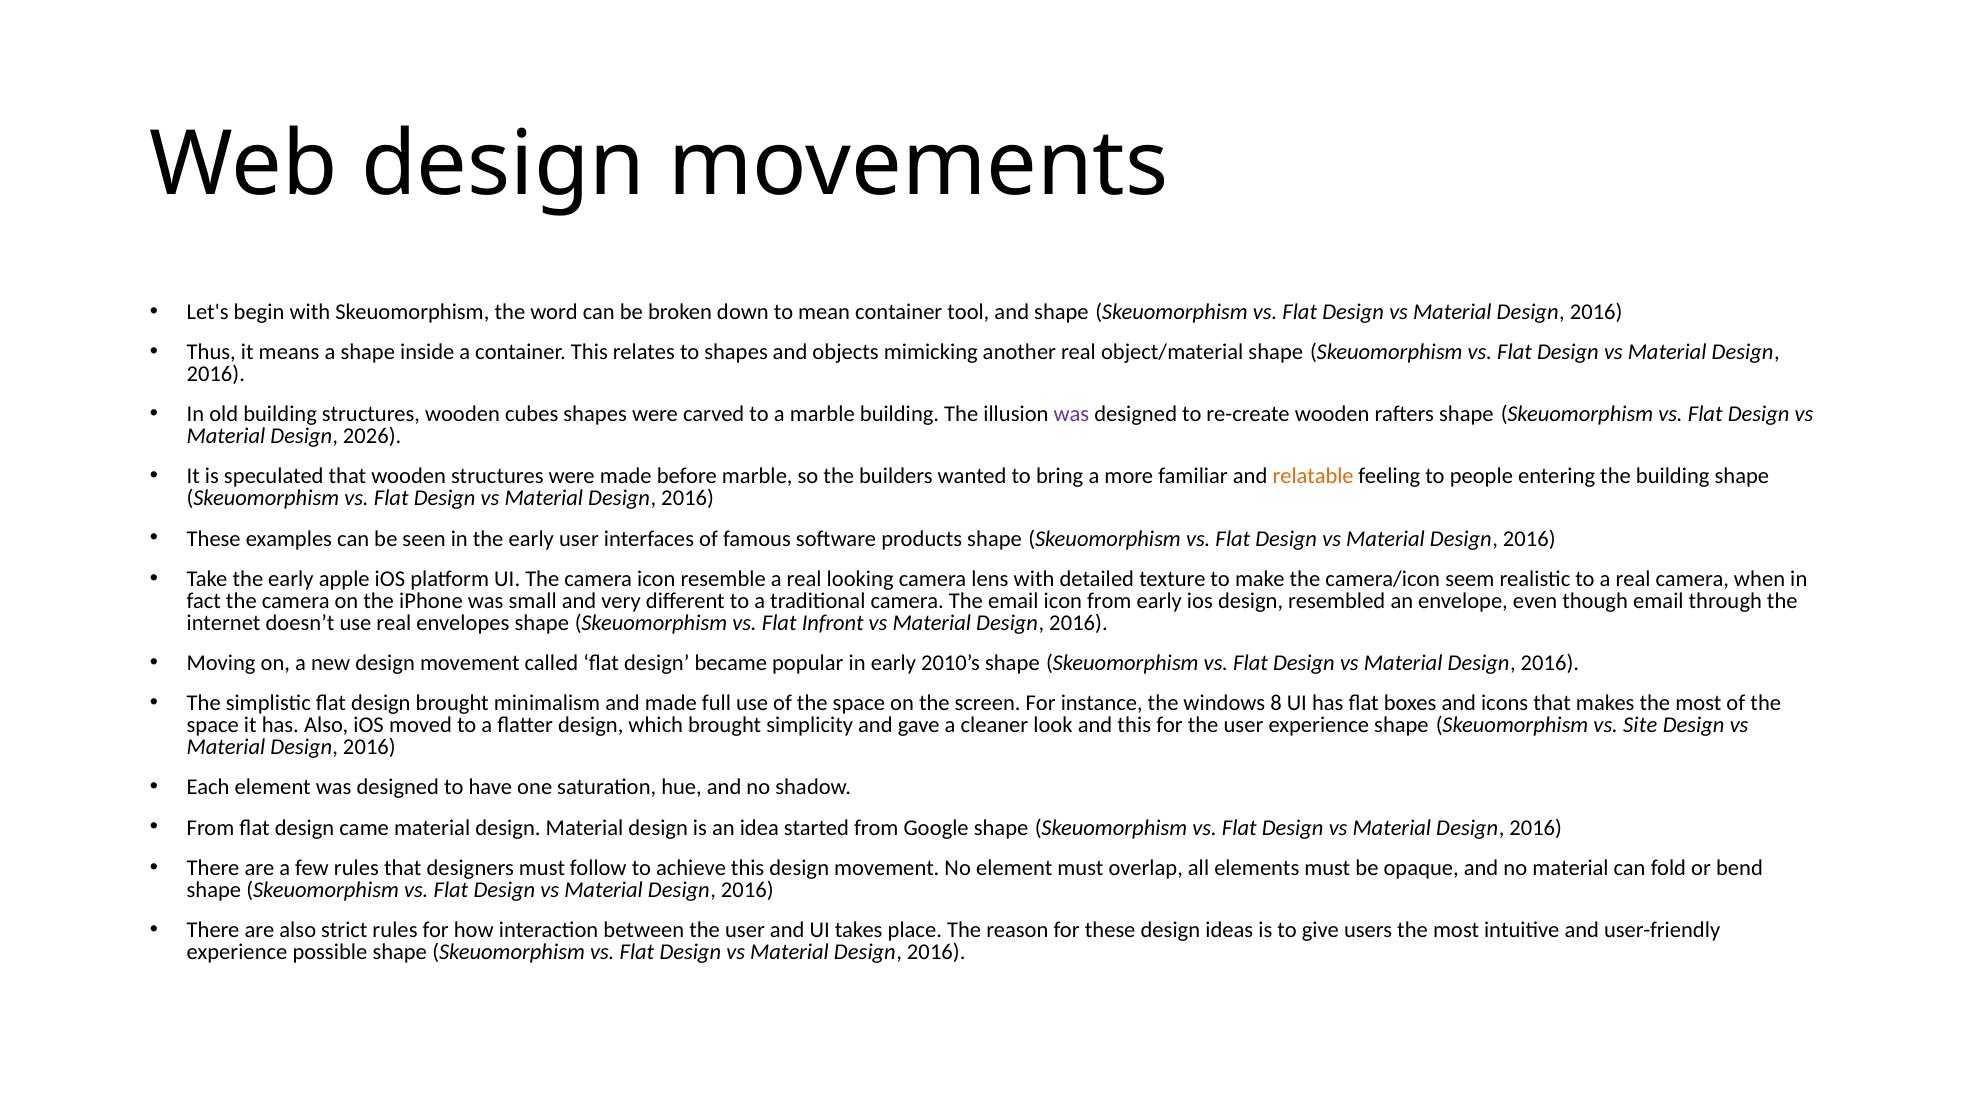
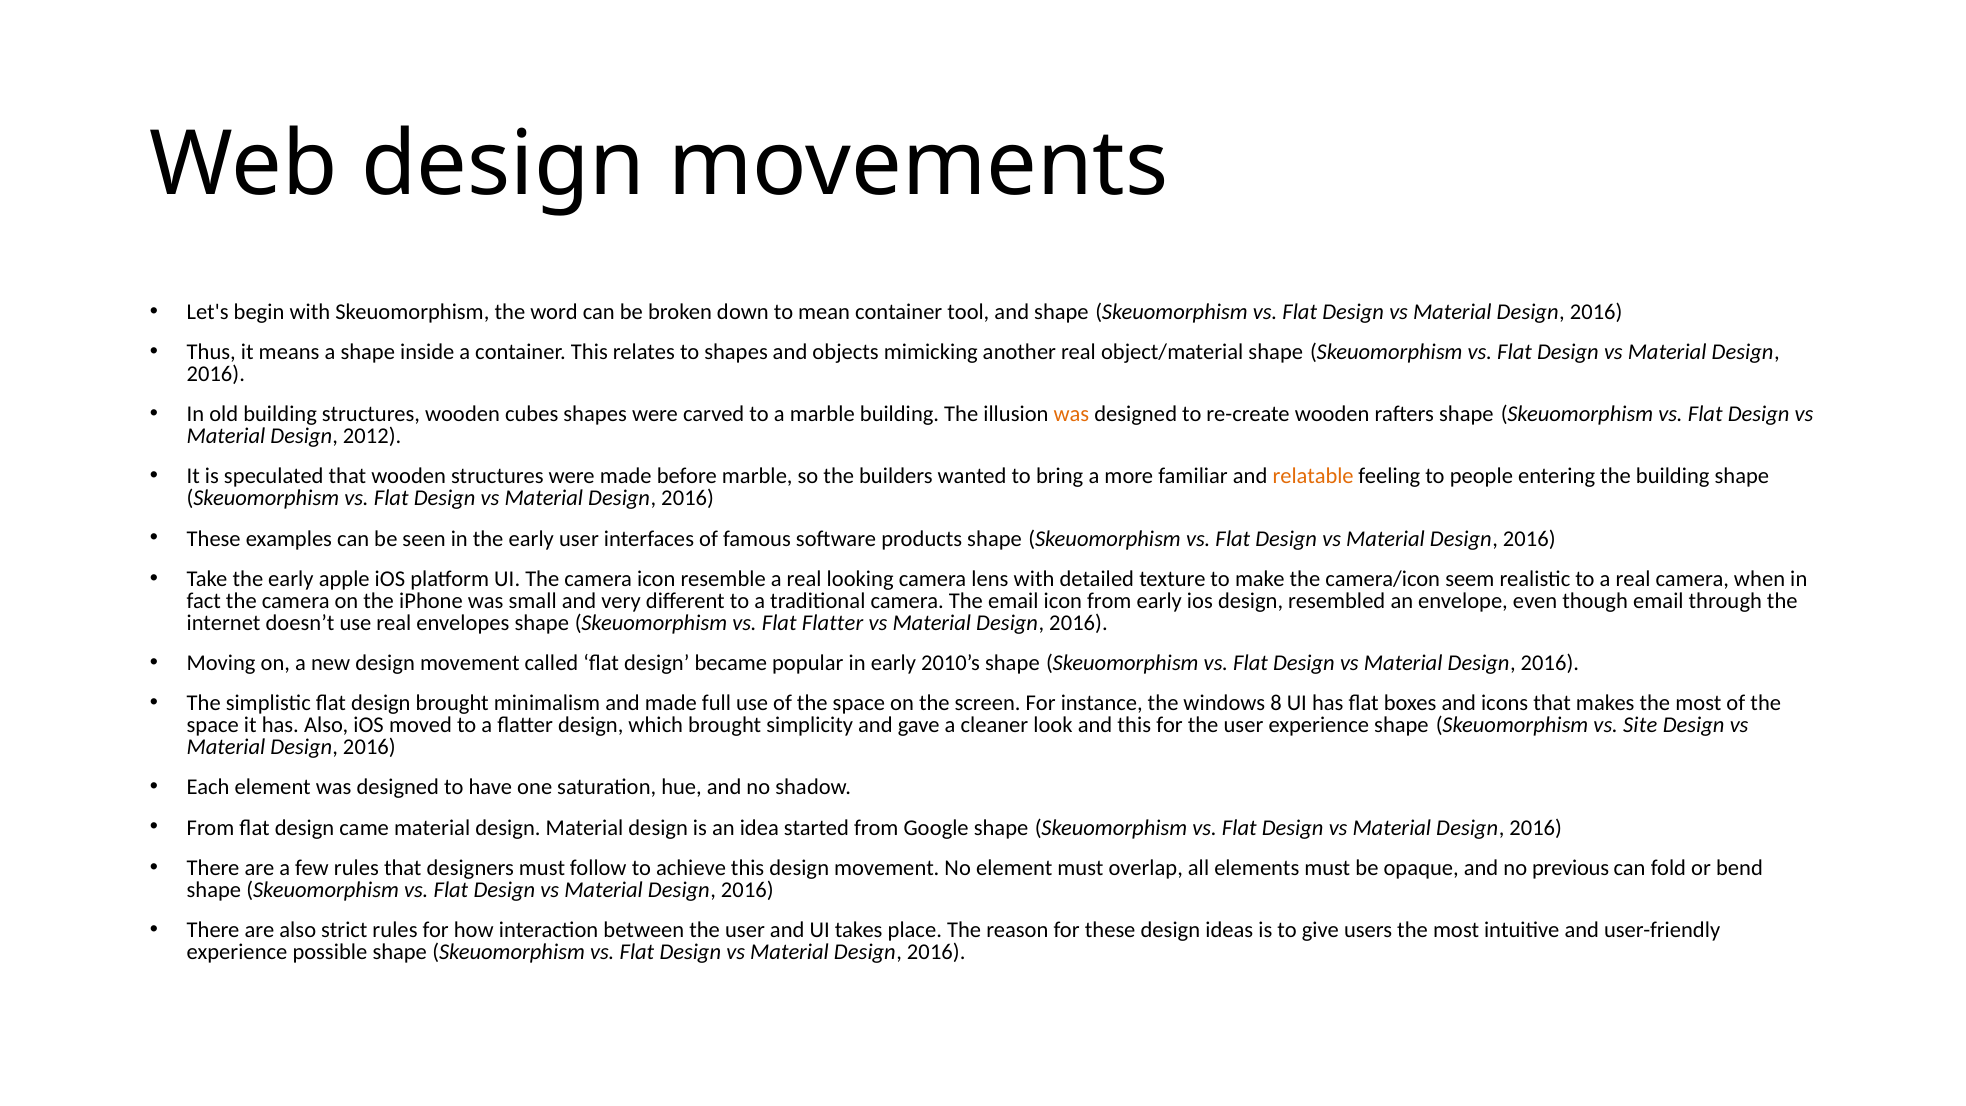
was at (1071, 414) colour: purple -> orange
2026: 2026 -> 2012
Flat Infront: Infront -> Flatter
no material: material -> previous
